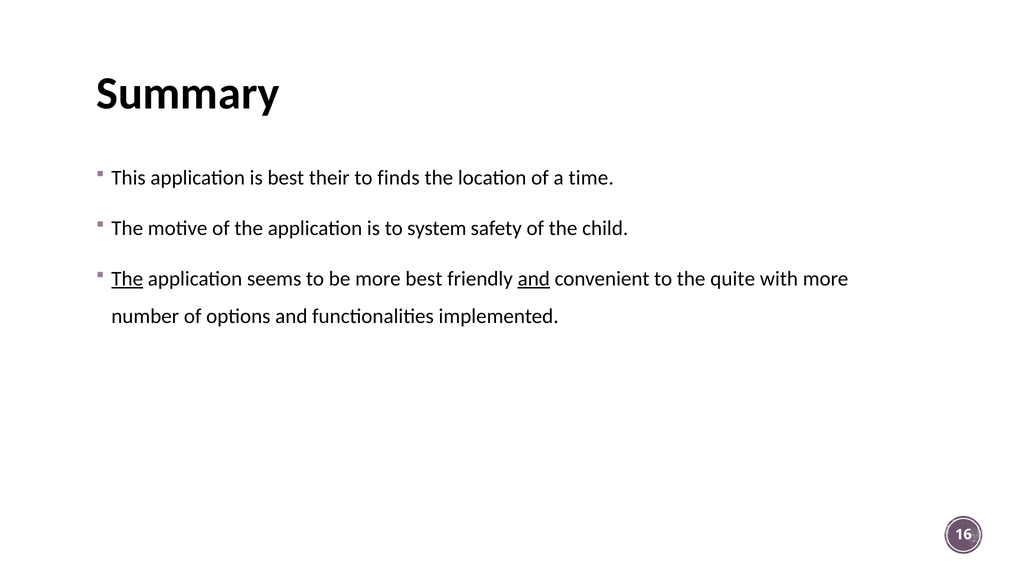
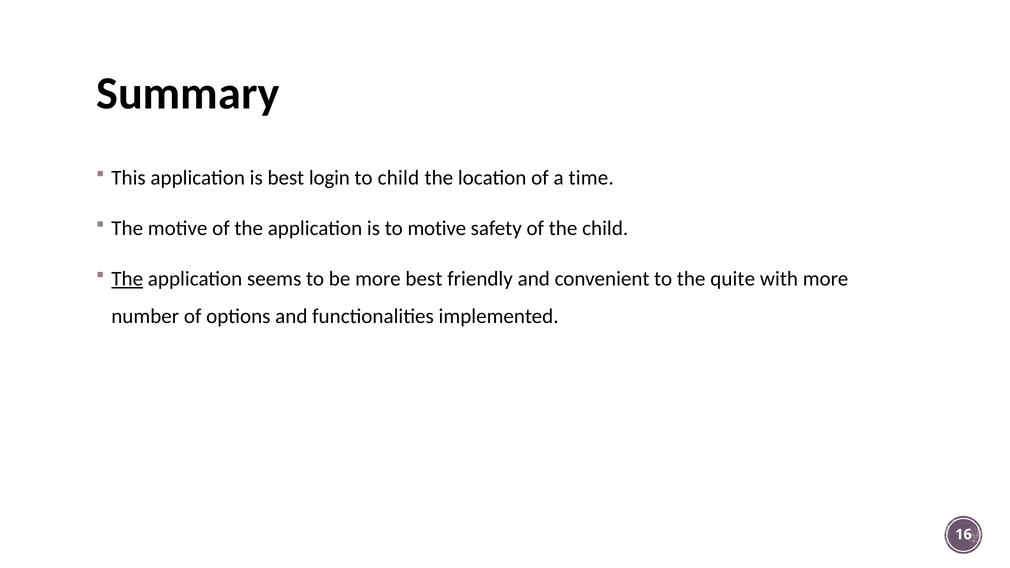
their: their -> login
to finds: finds -> child
to system: system -> motive
and at (534, 279) underline: present -> none
